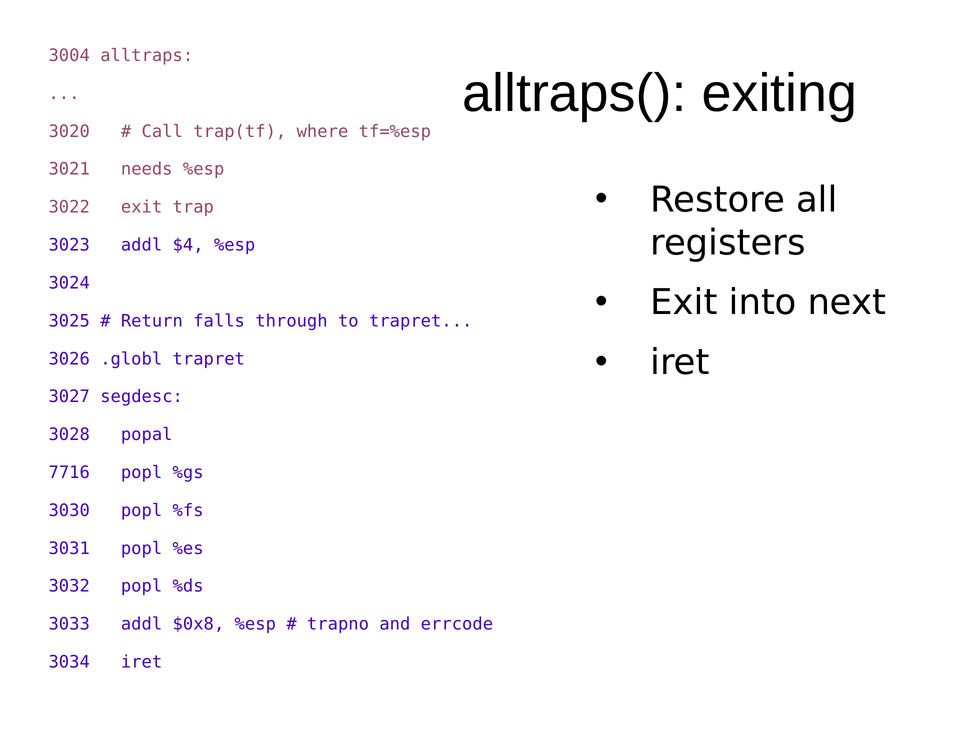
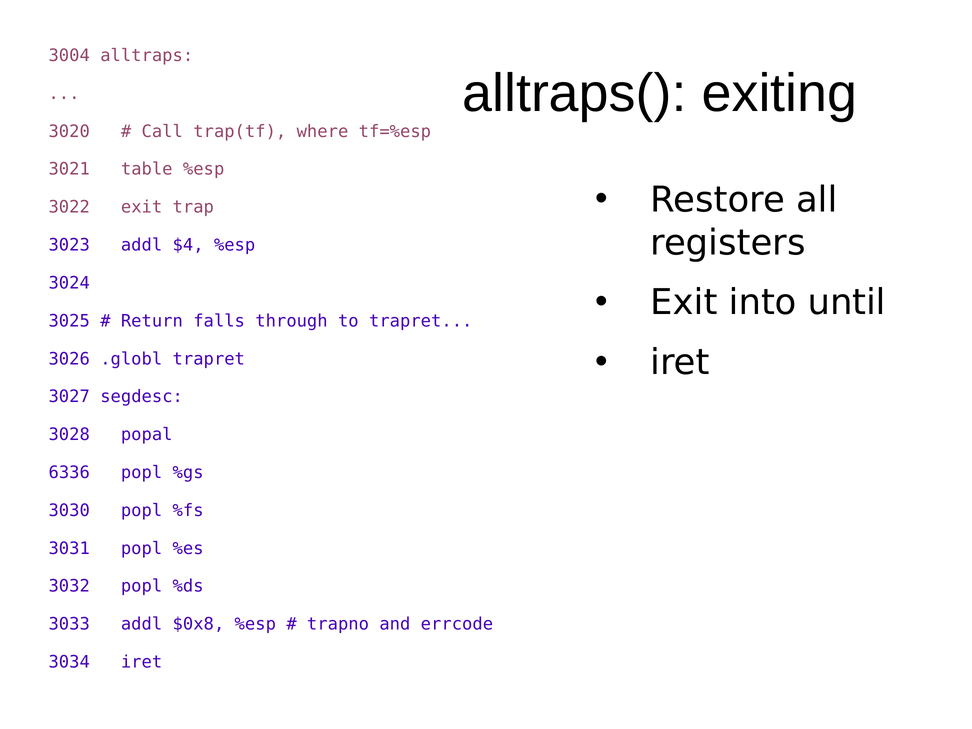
needs: needs -> table
next: next -> until
7716: 7716 -> 6336
